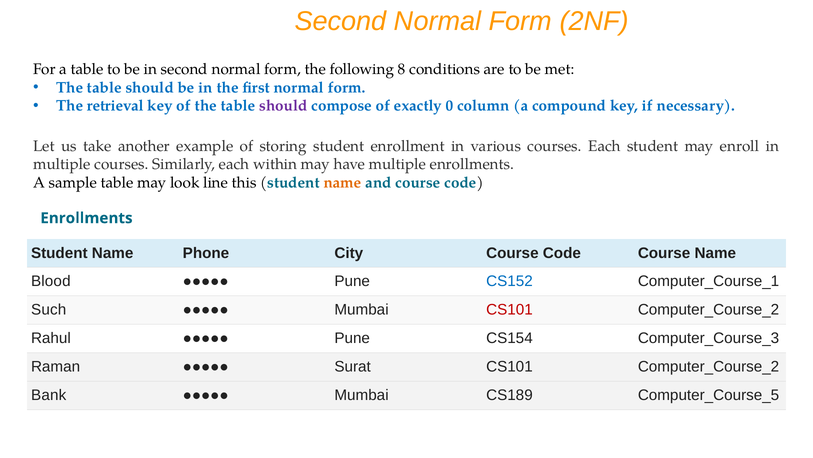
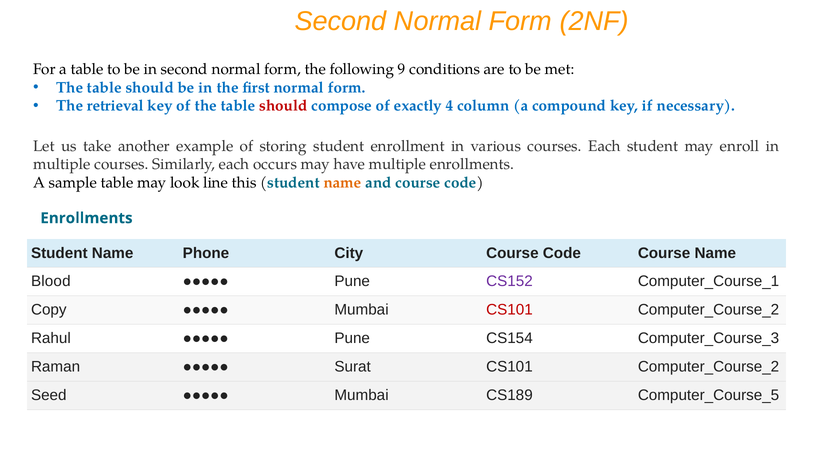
8: 8 -> 9
should at (283, 106) colour: purple -> red
0: 0 -> 4
within: within -> occurs
CS152 colour: blue -> purple
Such: Such -> Copy
Bank: Bank -> Seed
